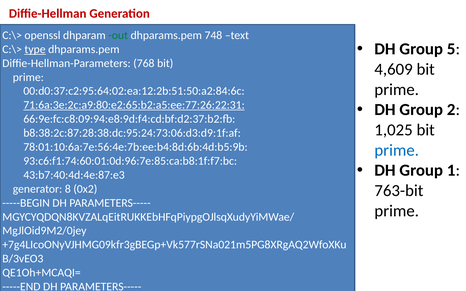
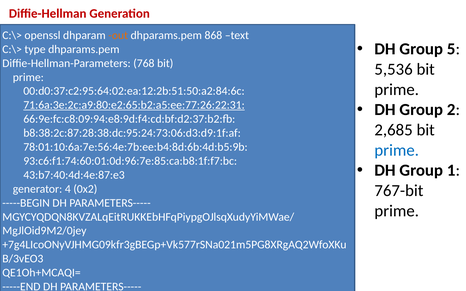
out colour: green -> orange
748: 748 -> 868
type underline: present -> none
4,609: 4,609 -> 5,536
1,025: 1,025 -> 2,685
763-bit: 763-bit -> 767-bit
8: 8 -> 4
